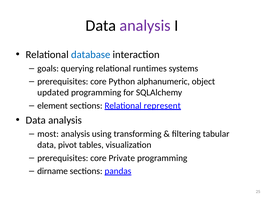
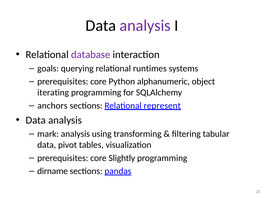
database colour: blue -> purple
updated: updated -> iterating
element: element -> anchors
most: most -> mark
Private: Private -> Slightly
